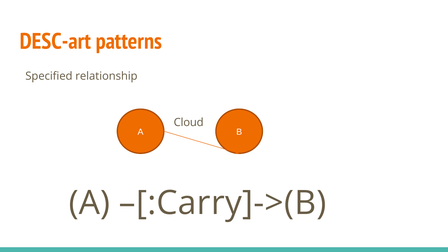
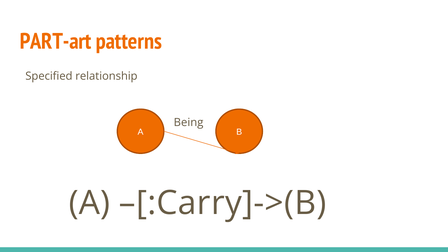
DESC-art: DESC-art -> PART-art
Cloud: Cloud -> Being
